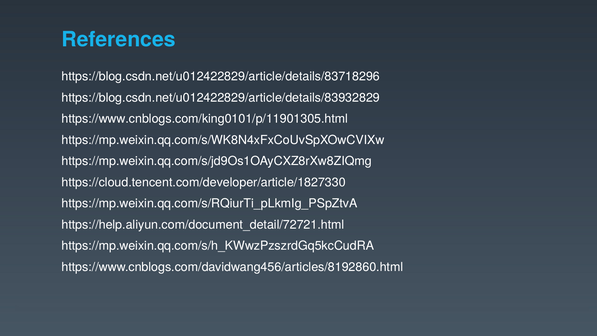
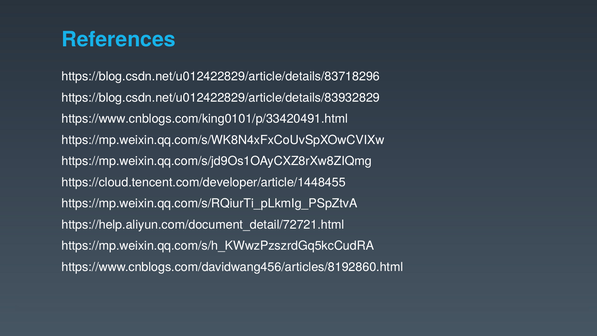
https://www.cnblogs.com/king0101/p/11901305.html: https://www.cnblogs.com/king0101/p/11901305.html -> https://www.cnblogs.com/king0101/p/33420491.html
https://cloud.tencent.com/developer/article/1827330: https://cloud.tencent.com/developer/article/1827330 -> https://cloud.tencent.com/developer/article/1448455
